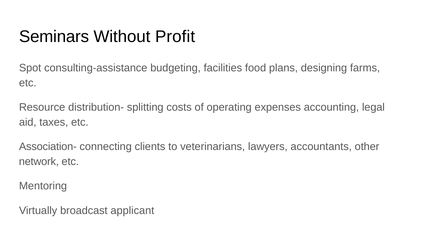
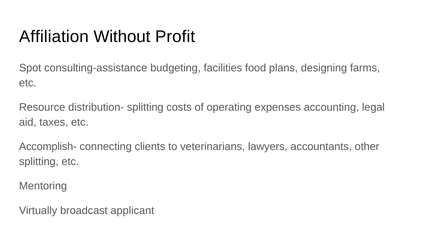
Seminars: Seminars -> Affiliation
Association-: Association- -> Accomplish-
network at (39, 162): network -> splitting
